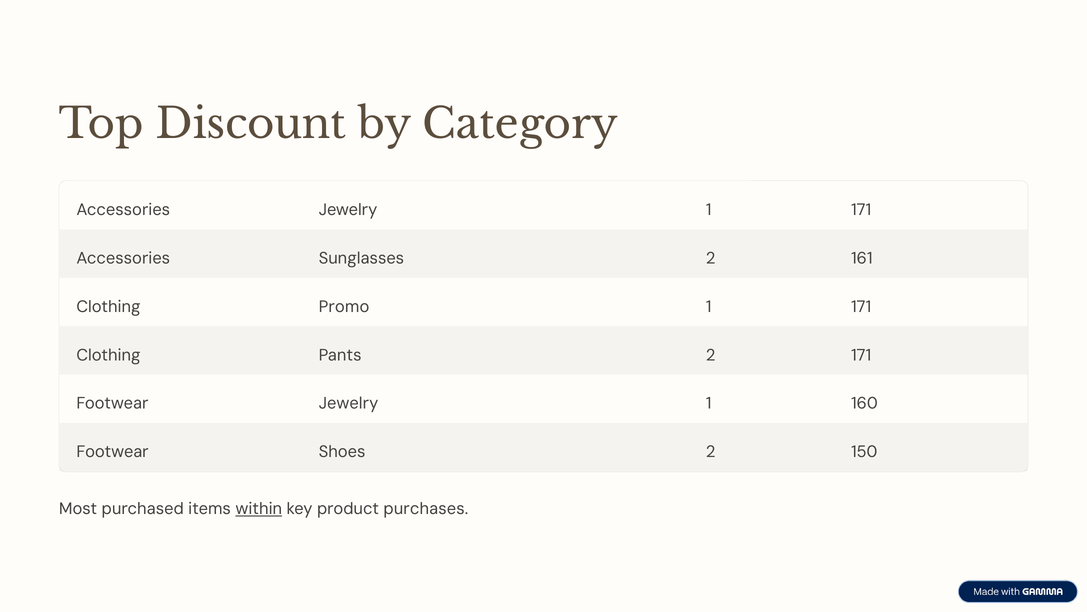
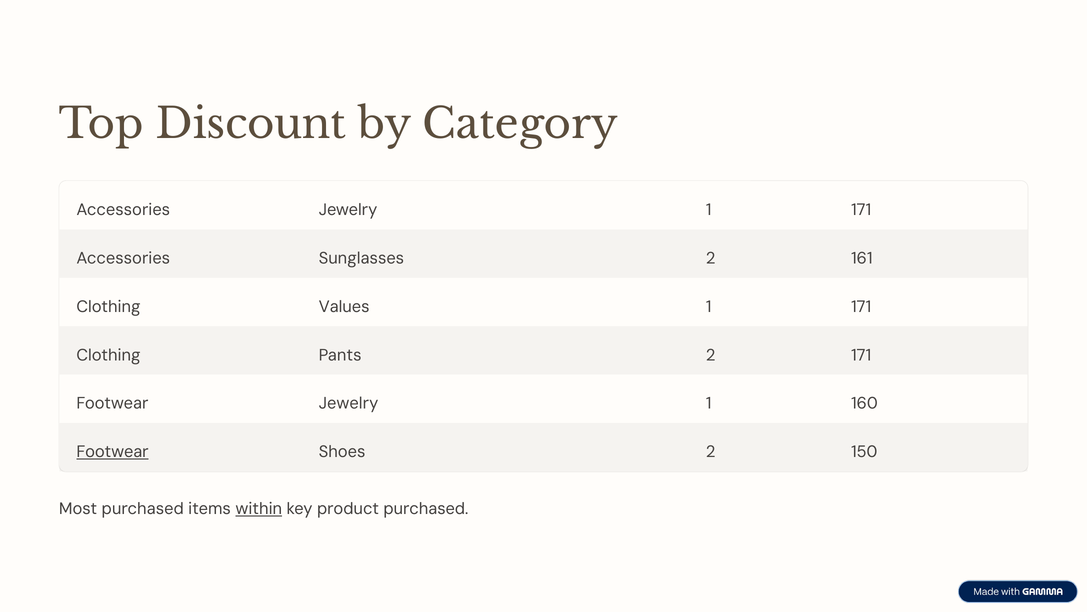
Promo: Promo -> Values
Footwear at (113, 451) underline: none -> present
product purchases: purchases -> purchased
